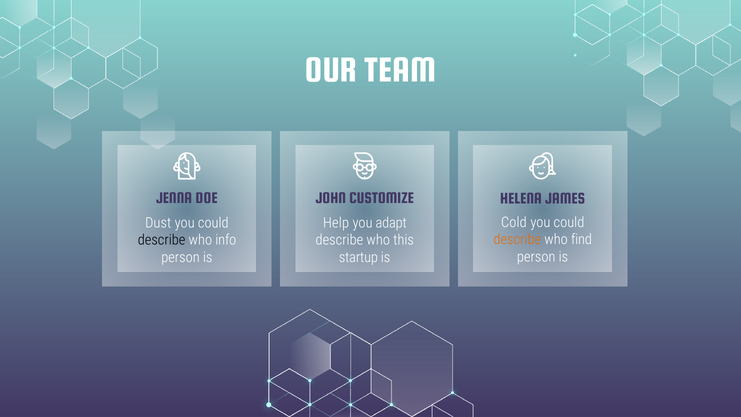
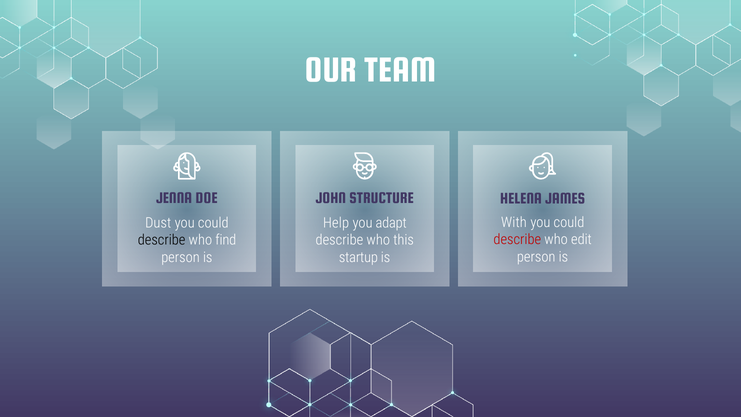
CUSTOMIZE: CUSTOMIZE -> STRUCTURE
Cold: Cold -> With
describe at (517, 239) colour: orange -> red
find: find -> edit
info: info -> find
